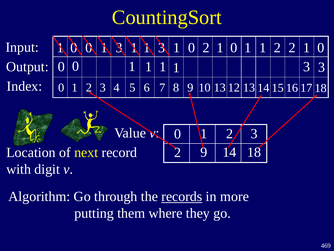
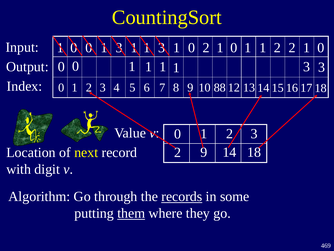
13: 13 -> 88
more: more -> some
them underline: none -> present
